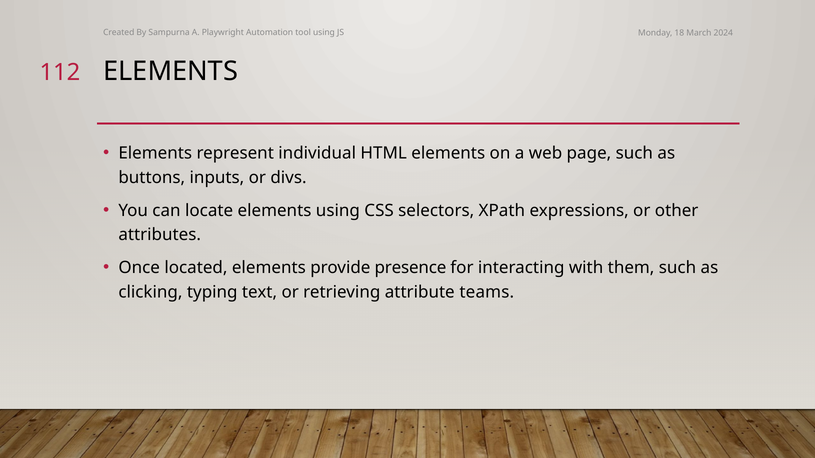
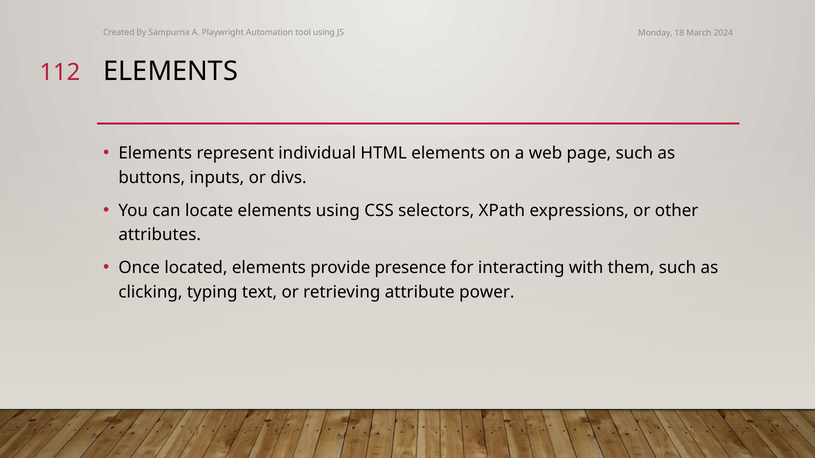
teams: teams -> power
